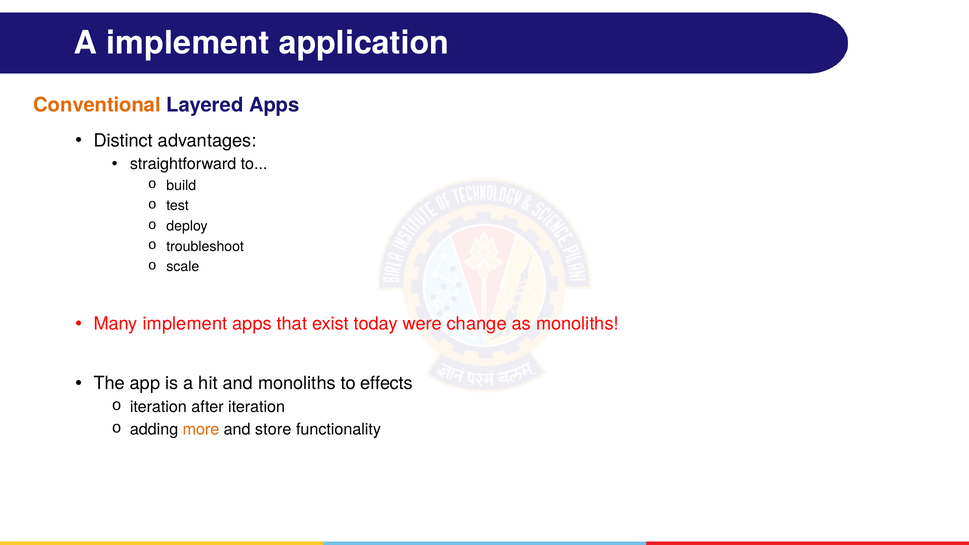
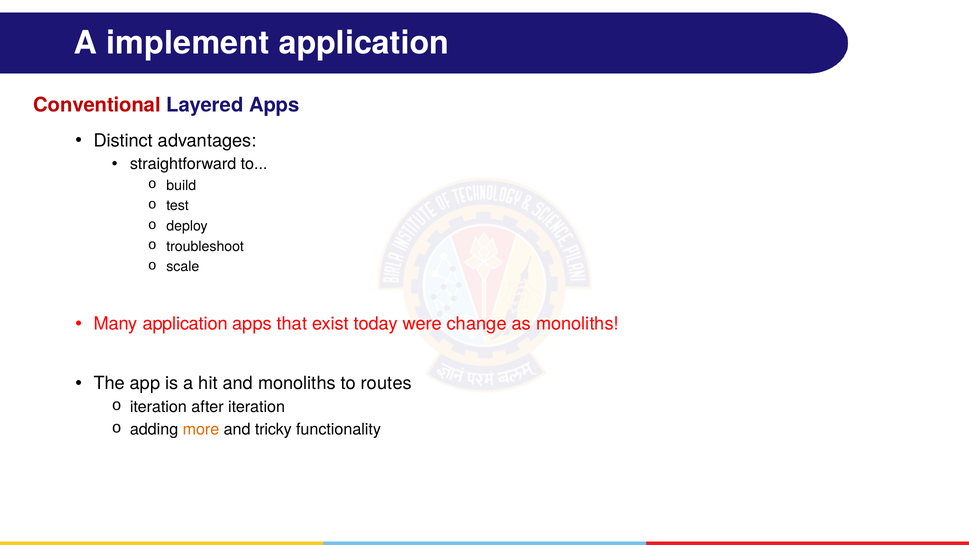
Conventional colour: orange -> red
Many implement: implement -> application
effects: effects -> routes
store: store -> tricky
